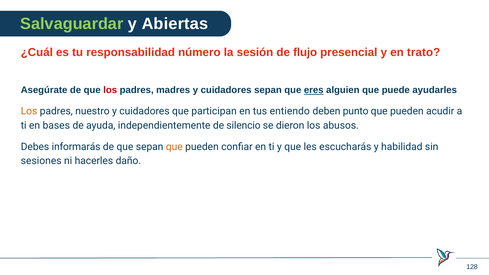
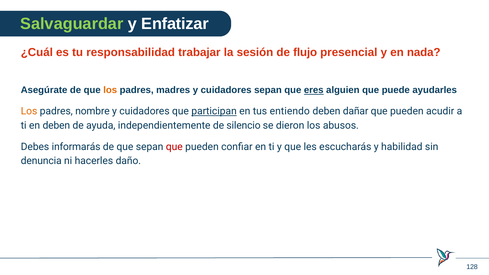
Abiertas: Abiertas -> Enfatizar
número: número -> trabajar
trato: trato -> nada
los at (110, 90) colour: red -> orange
nuestro: nuestro -> nombre
participan underline: none -> present
punto: punto -> dañar
en bases: bases -> deben
que at (174, 147) colour: orange -> red
sesiones: sesiones -> denuncia
